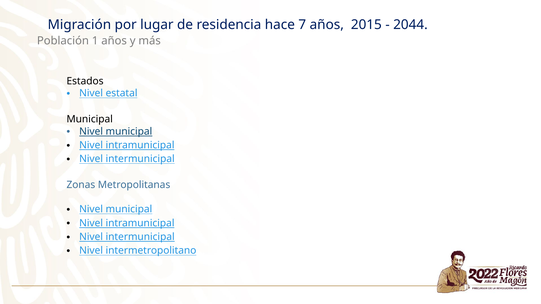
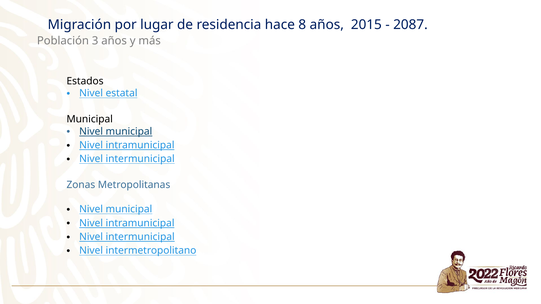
7: 7 -> 8
2044: 2044 -> 2087
1: 1 -> 3
